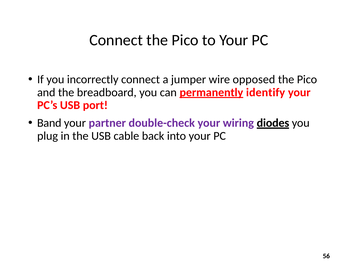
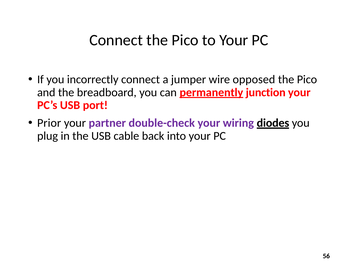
identify: identify -> junction
Band: Band -> Prior
